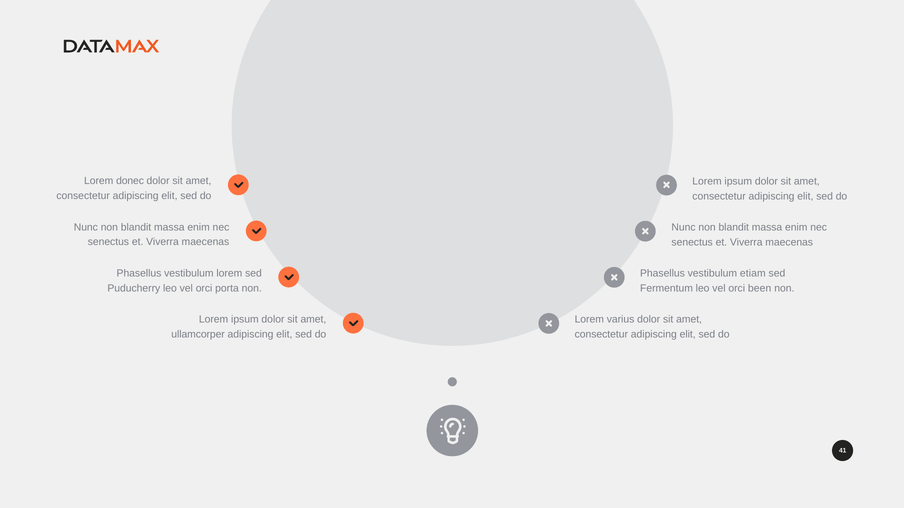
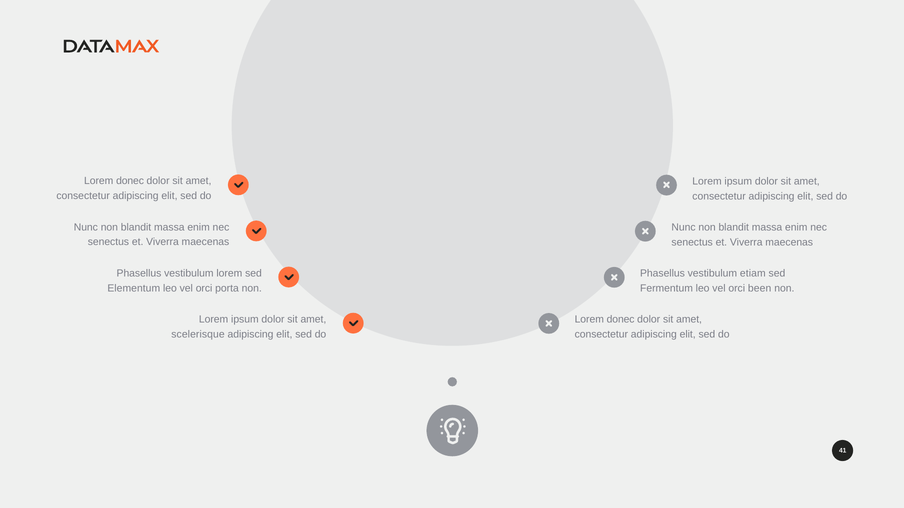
Puducherry: Puducherry -> Elementum
varius at (621, 320): varius -> donec
ullamcorper: ullamcorper -> scelerisque
